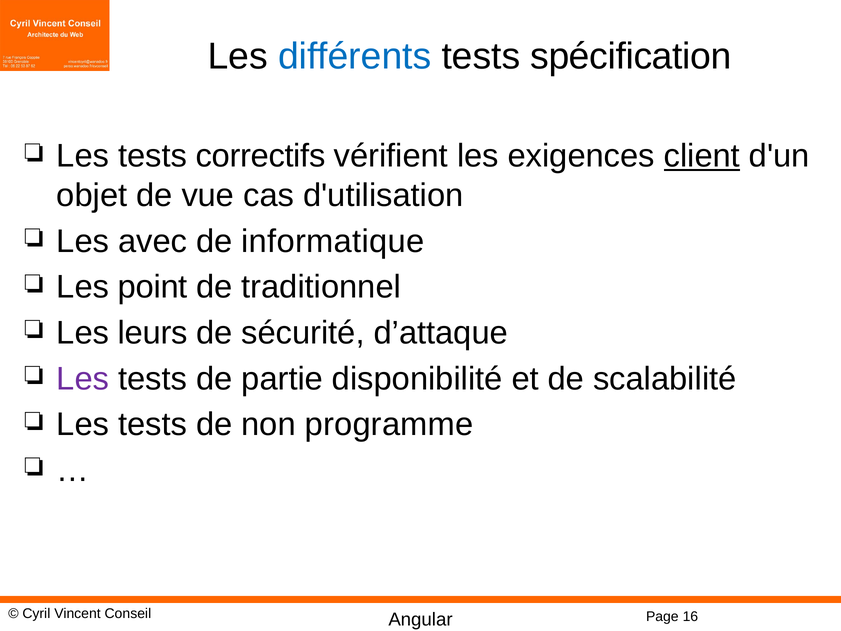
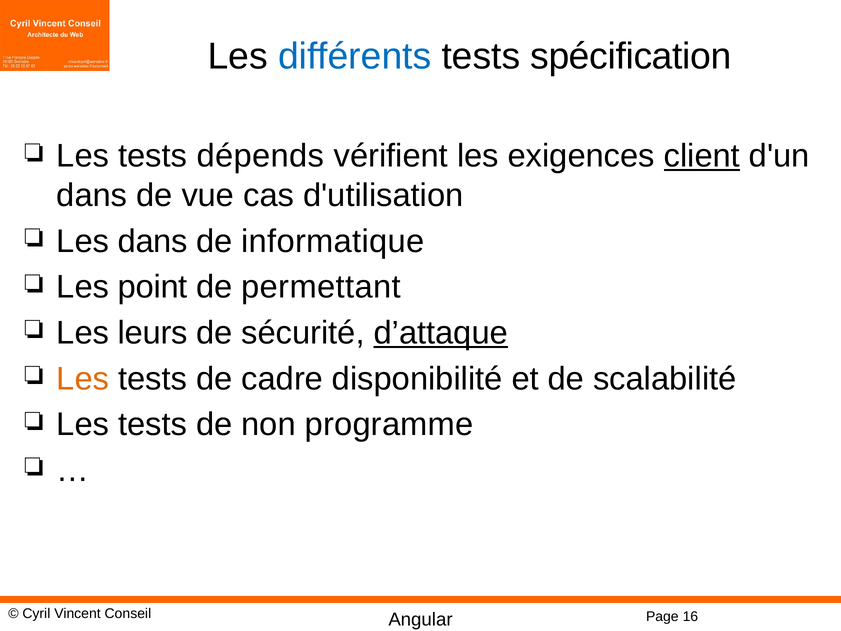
correctifs: correctifs -> dépends
objet at (92, 195): objet -> dans
Les avec: avec -> dans
traditionnel: traditionnel -> permettant
d’attaque underline: none -> present
Les at (83, 379) colour: purple -> orange
partie: partie -> cadre
